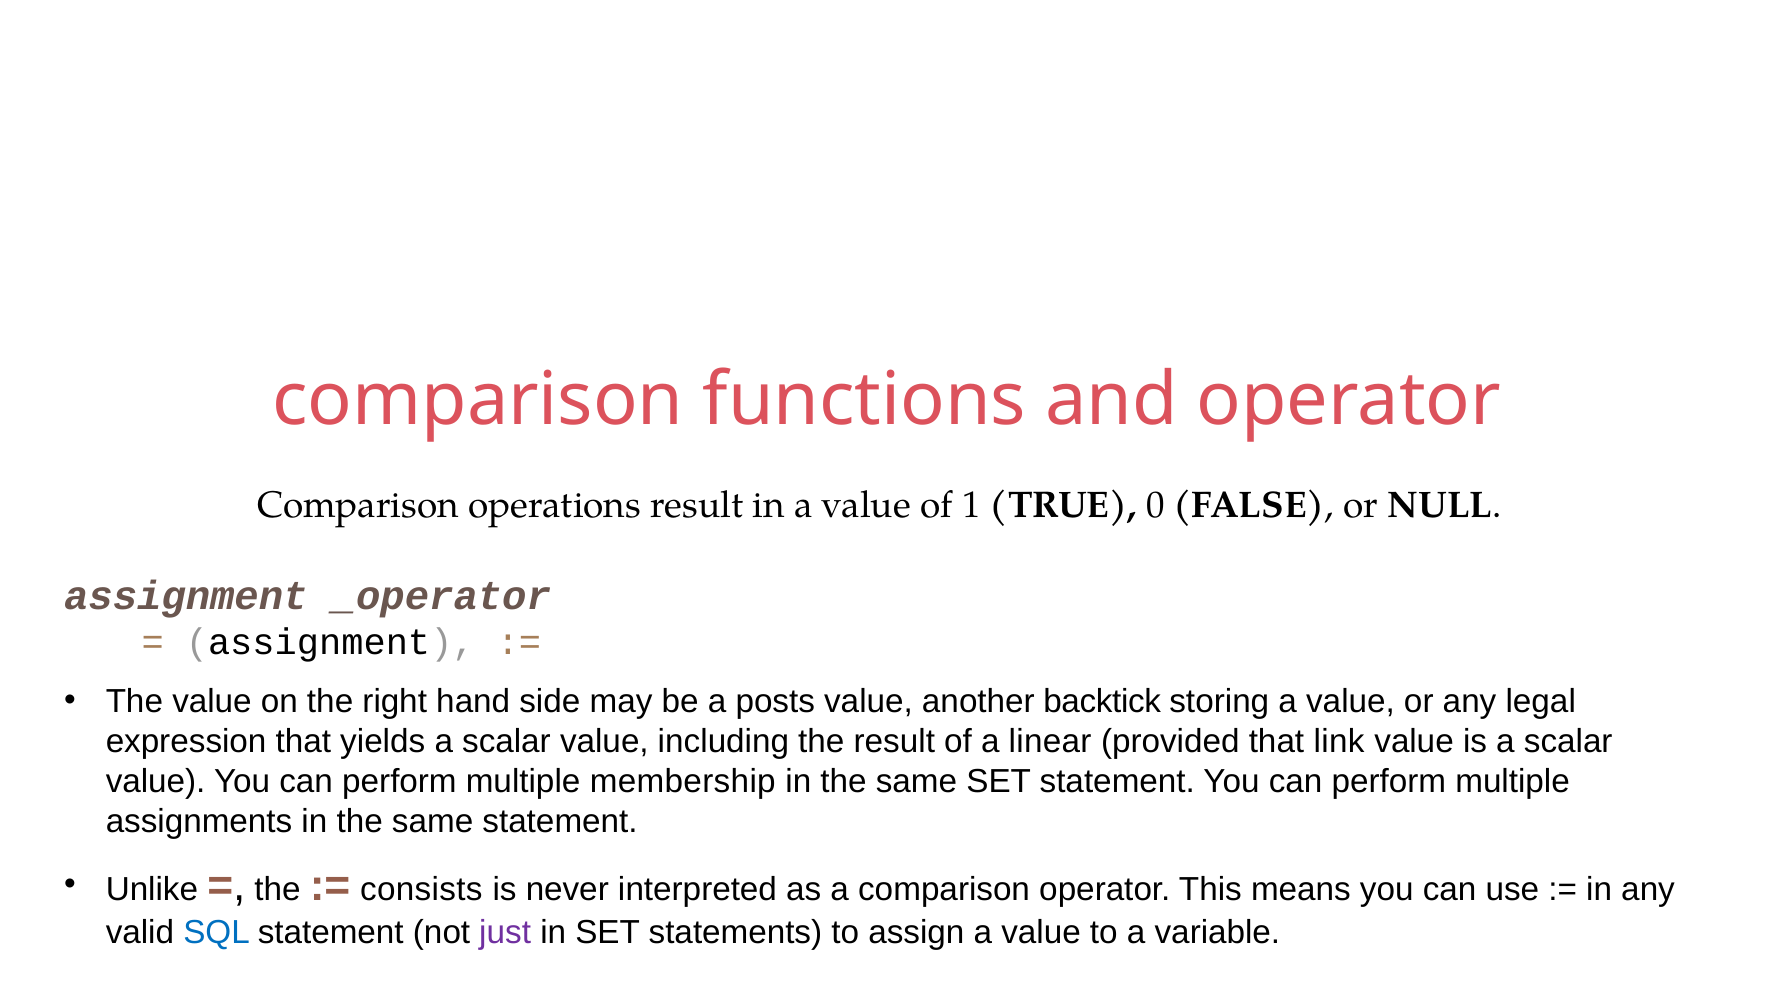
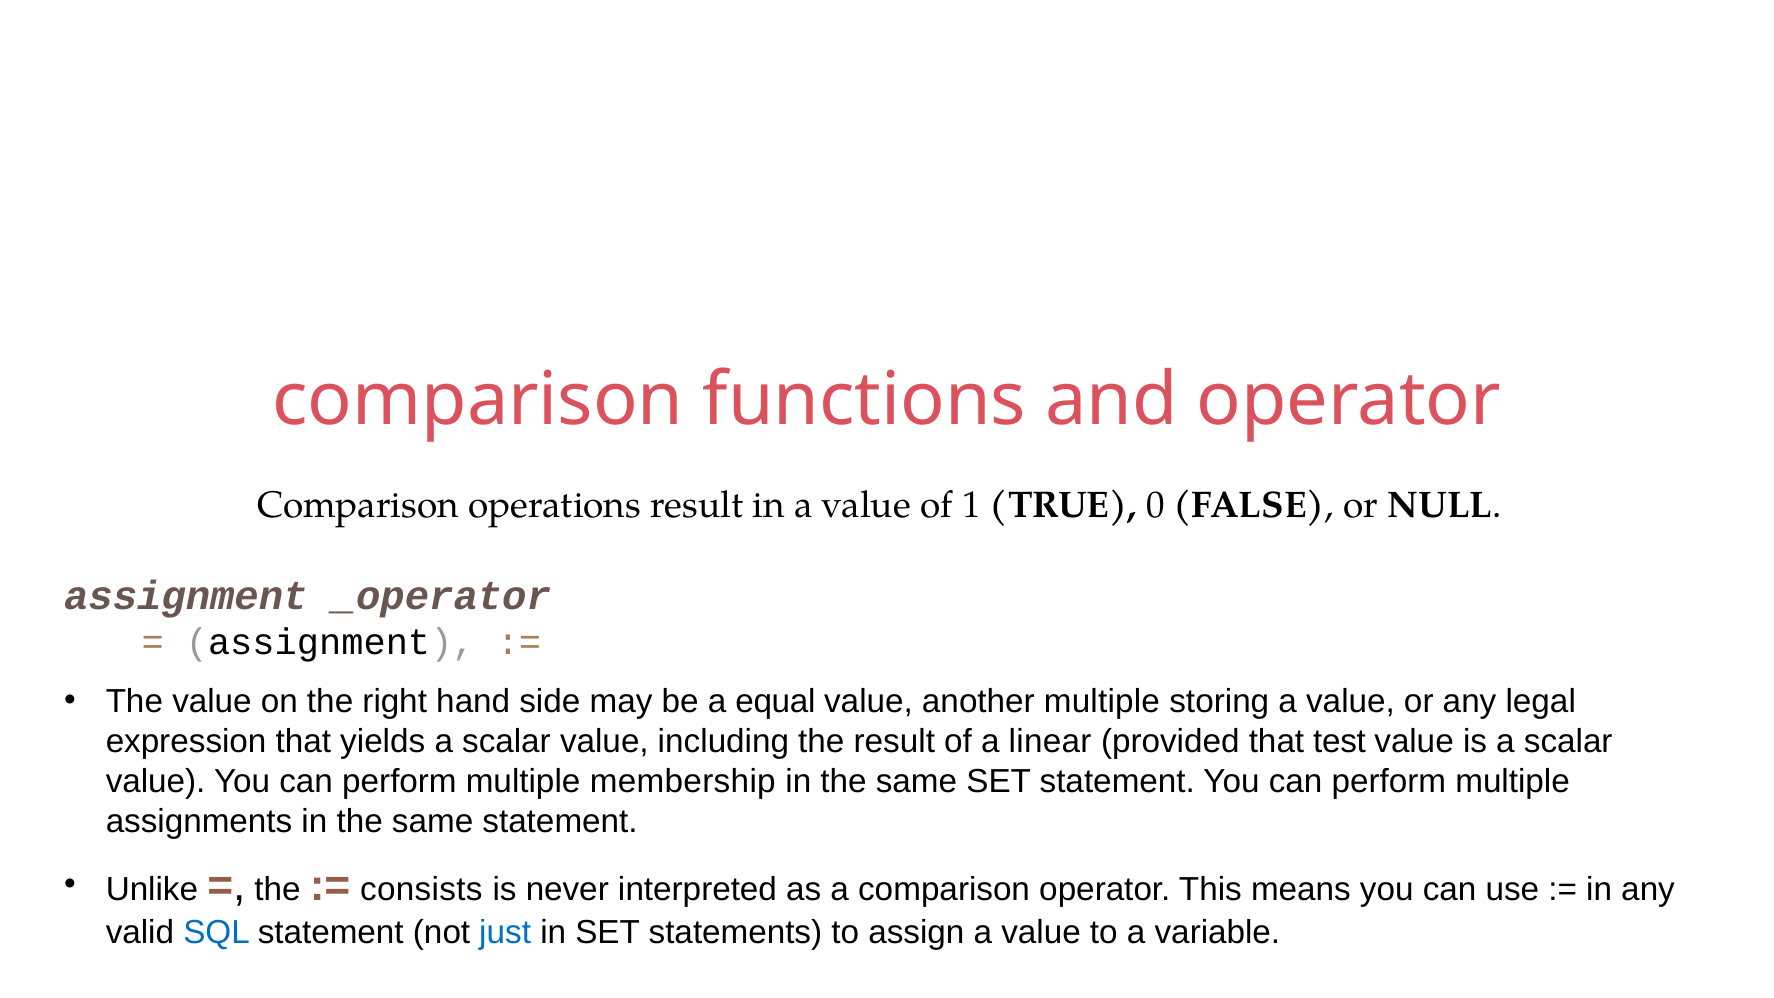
posts: posts -> equal
another backtick: backtick -> multiple
link: link -> test
just colour: purple -> blue
